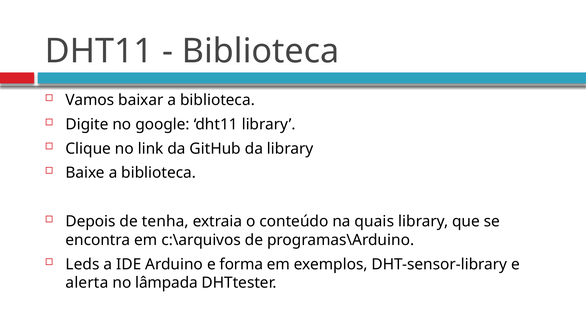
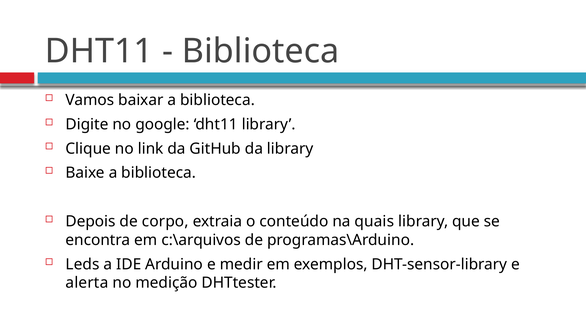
tenha: tenha -> corpo
forma: forma -> medir
lâmpada: lâmpada -> medição
